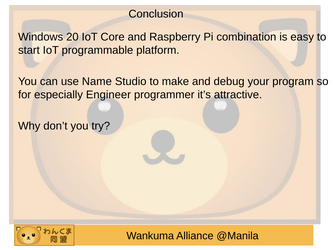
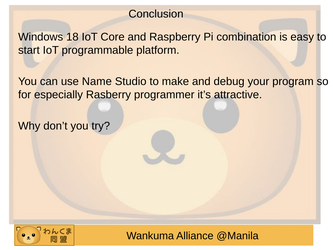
20: 20 -> 18
Engineer: Engineer -> Rasberry
